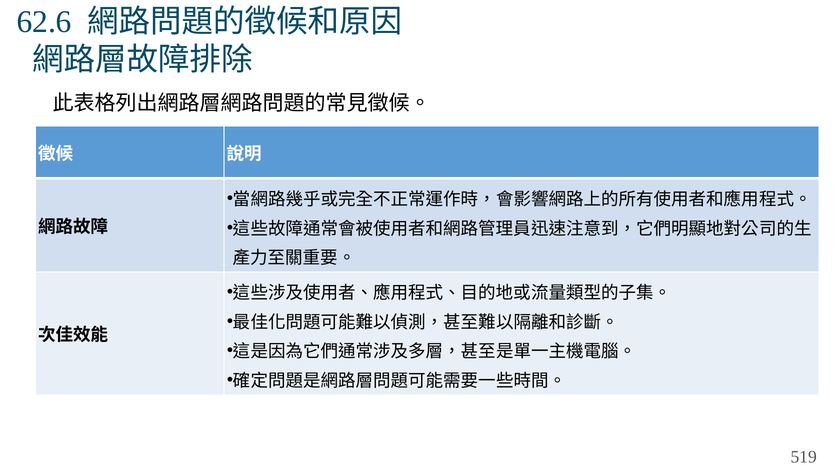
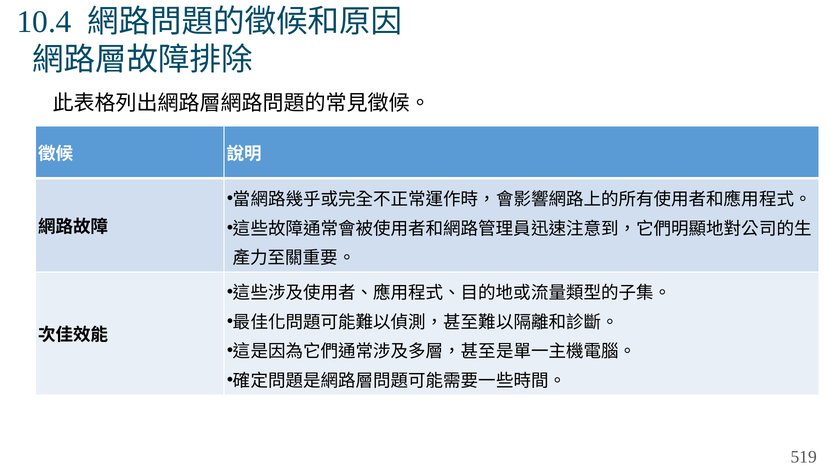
62.6: 62.6 -> 10.4
